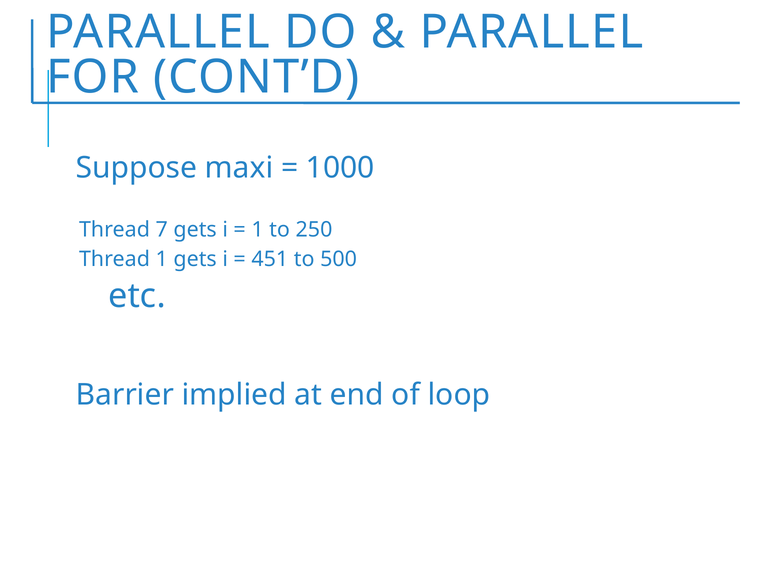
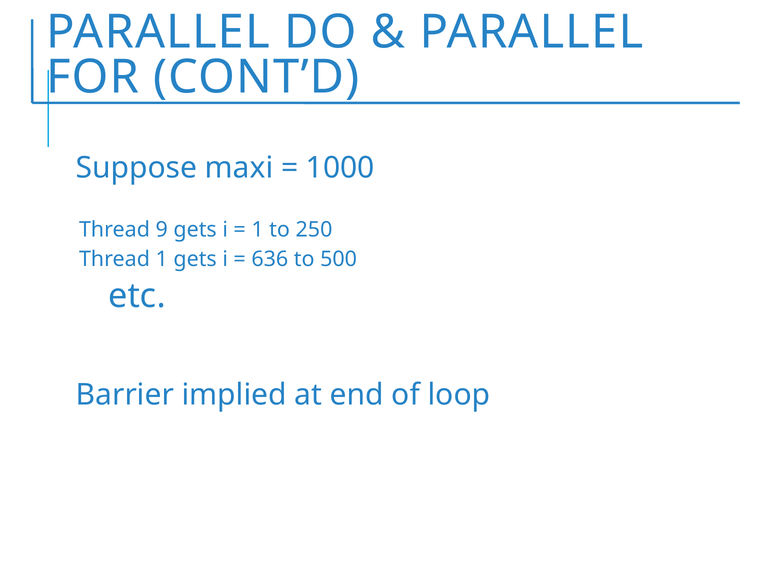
7: 7 -> 9
451: 451 -> 636
